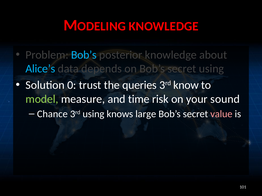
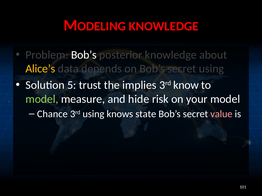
Bob’s at (84, 55) colour: light blue -> white
Alice’s colour: light blue -> yellow
0: 0 -> 5
queries: queries -> implies
time: time -> hide
your sound: sound -> model
large: large -> state
